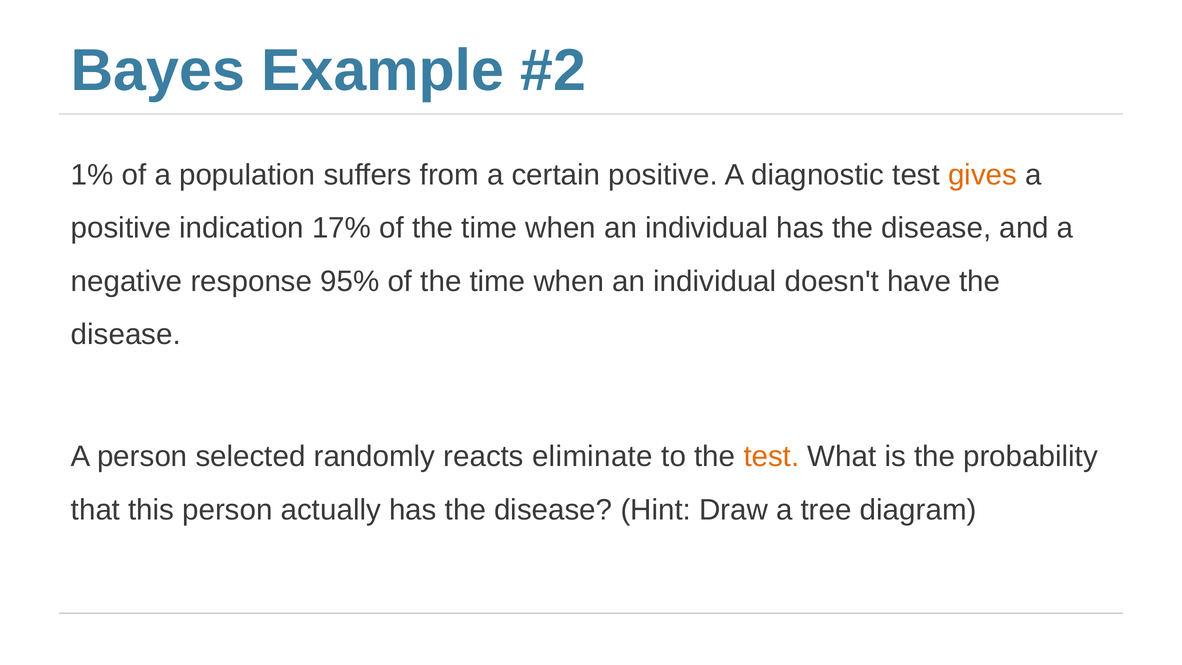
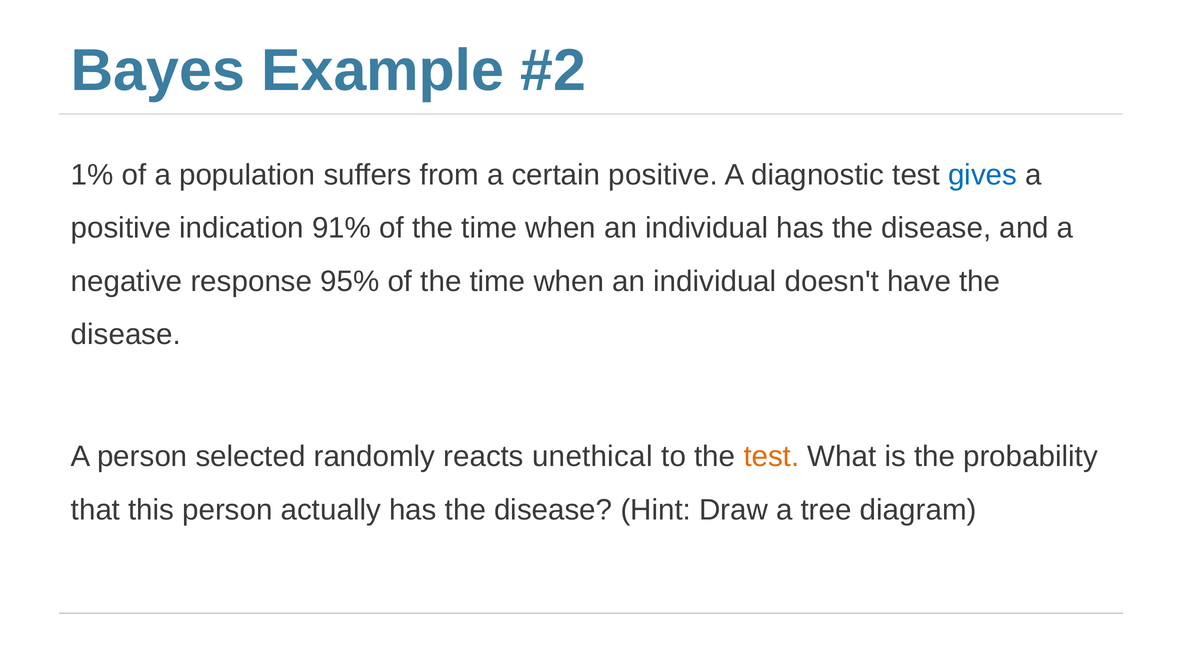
gives colour: orange -> blue
17%: 17% -> 91%
eliminate: eliminate -> unethical
